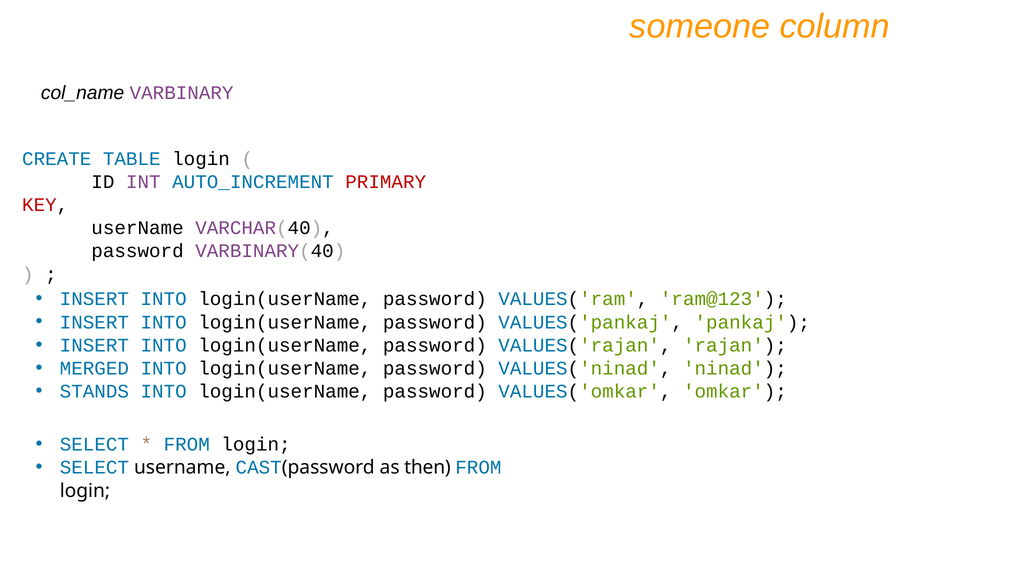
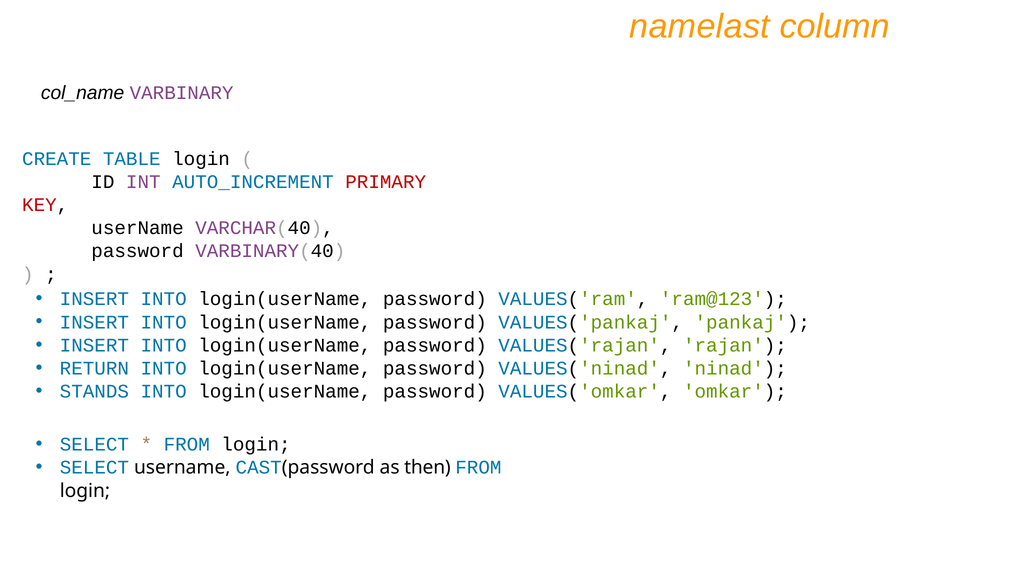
someone: someone -> namelast
MERGED: MERGED -> RETURN
